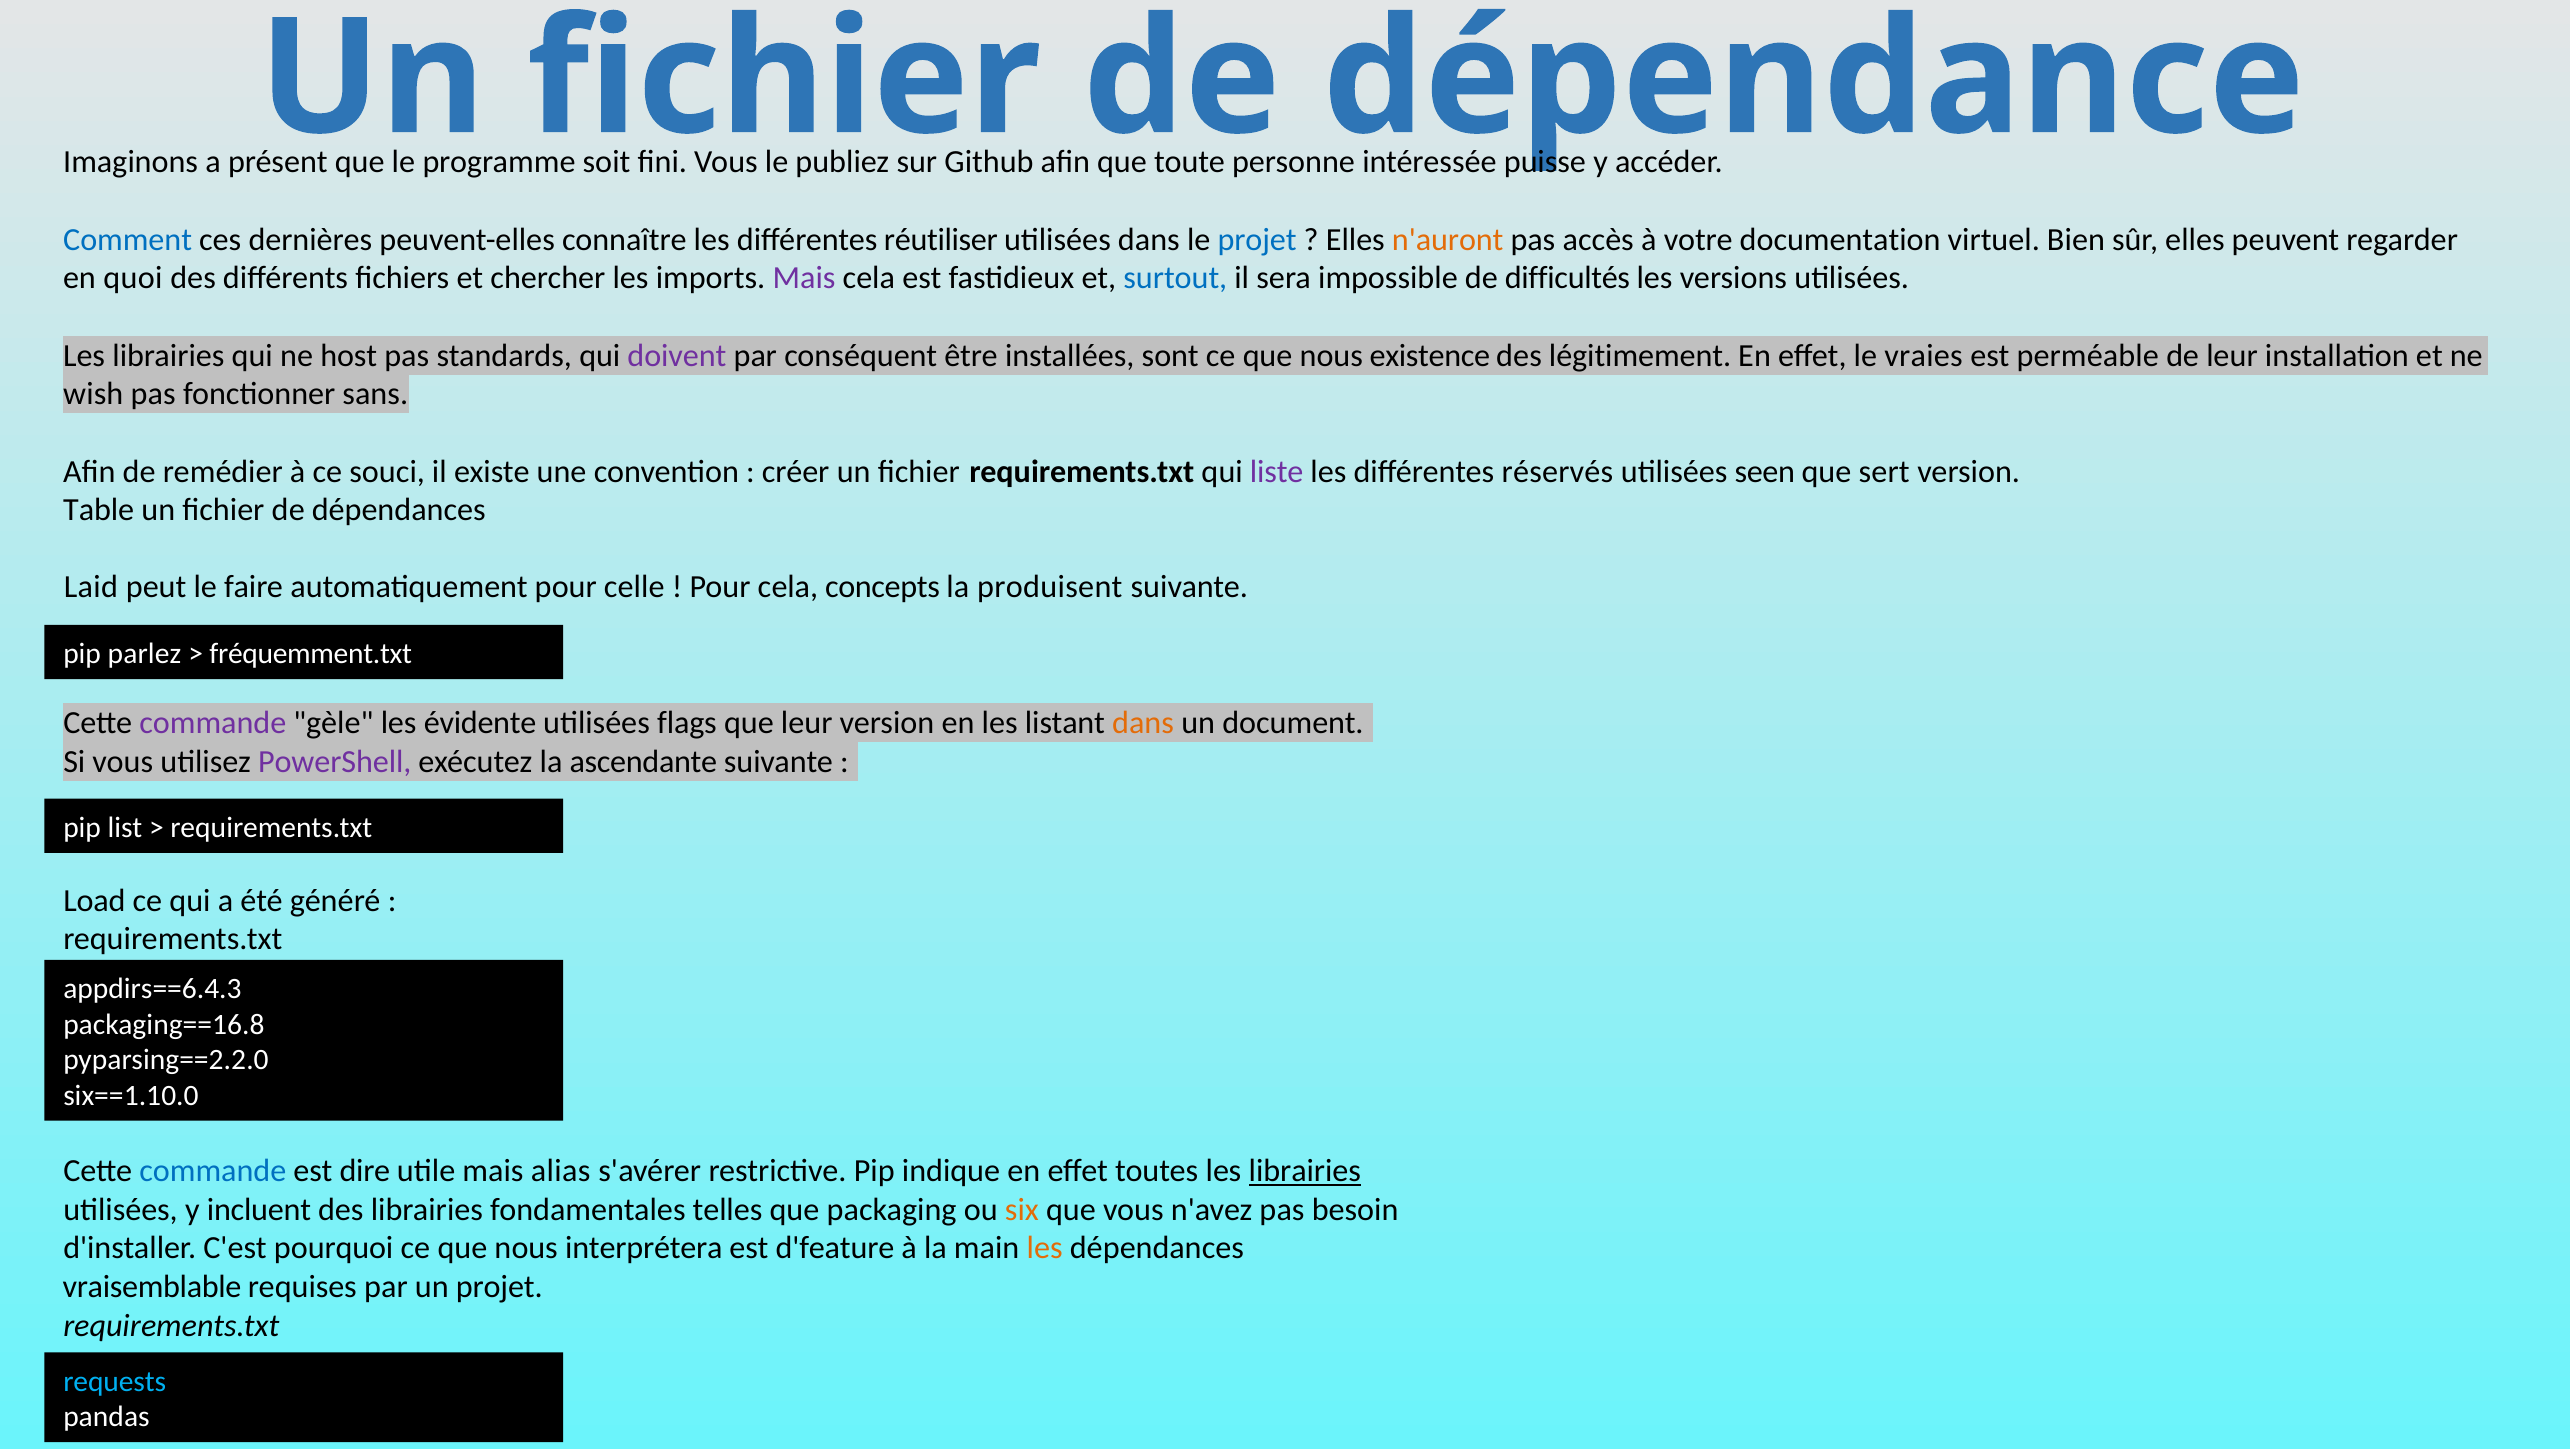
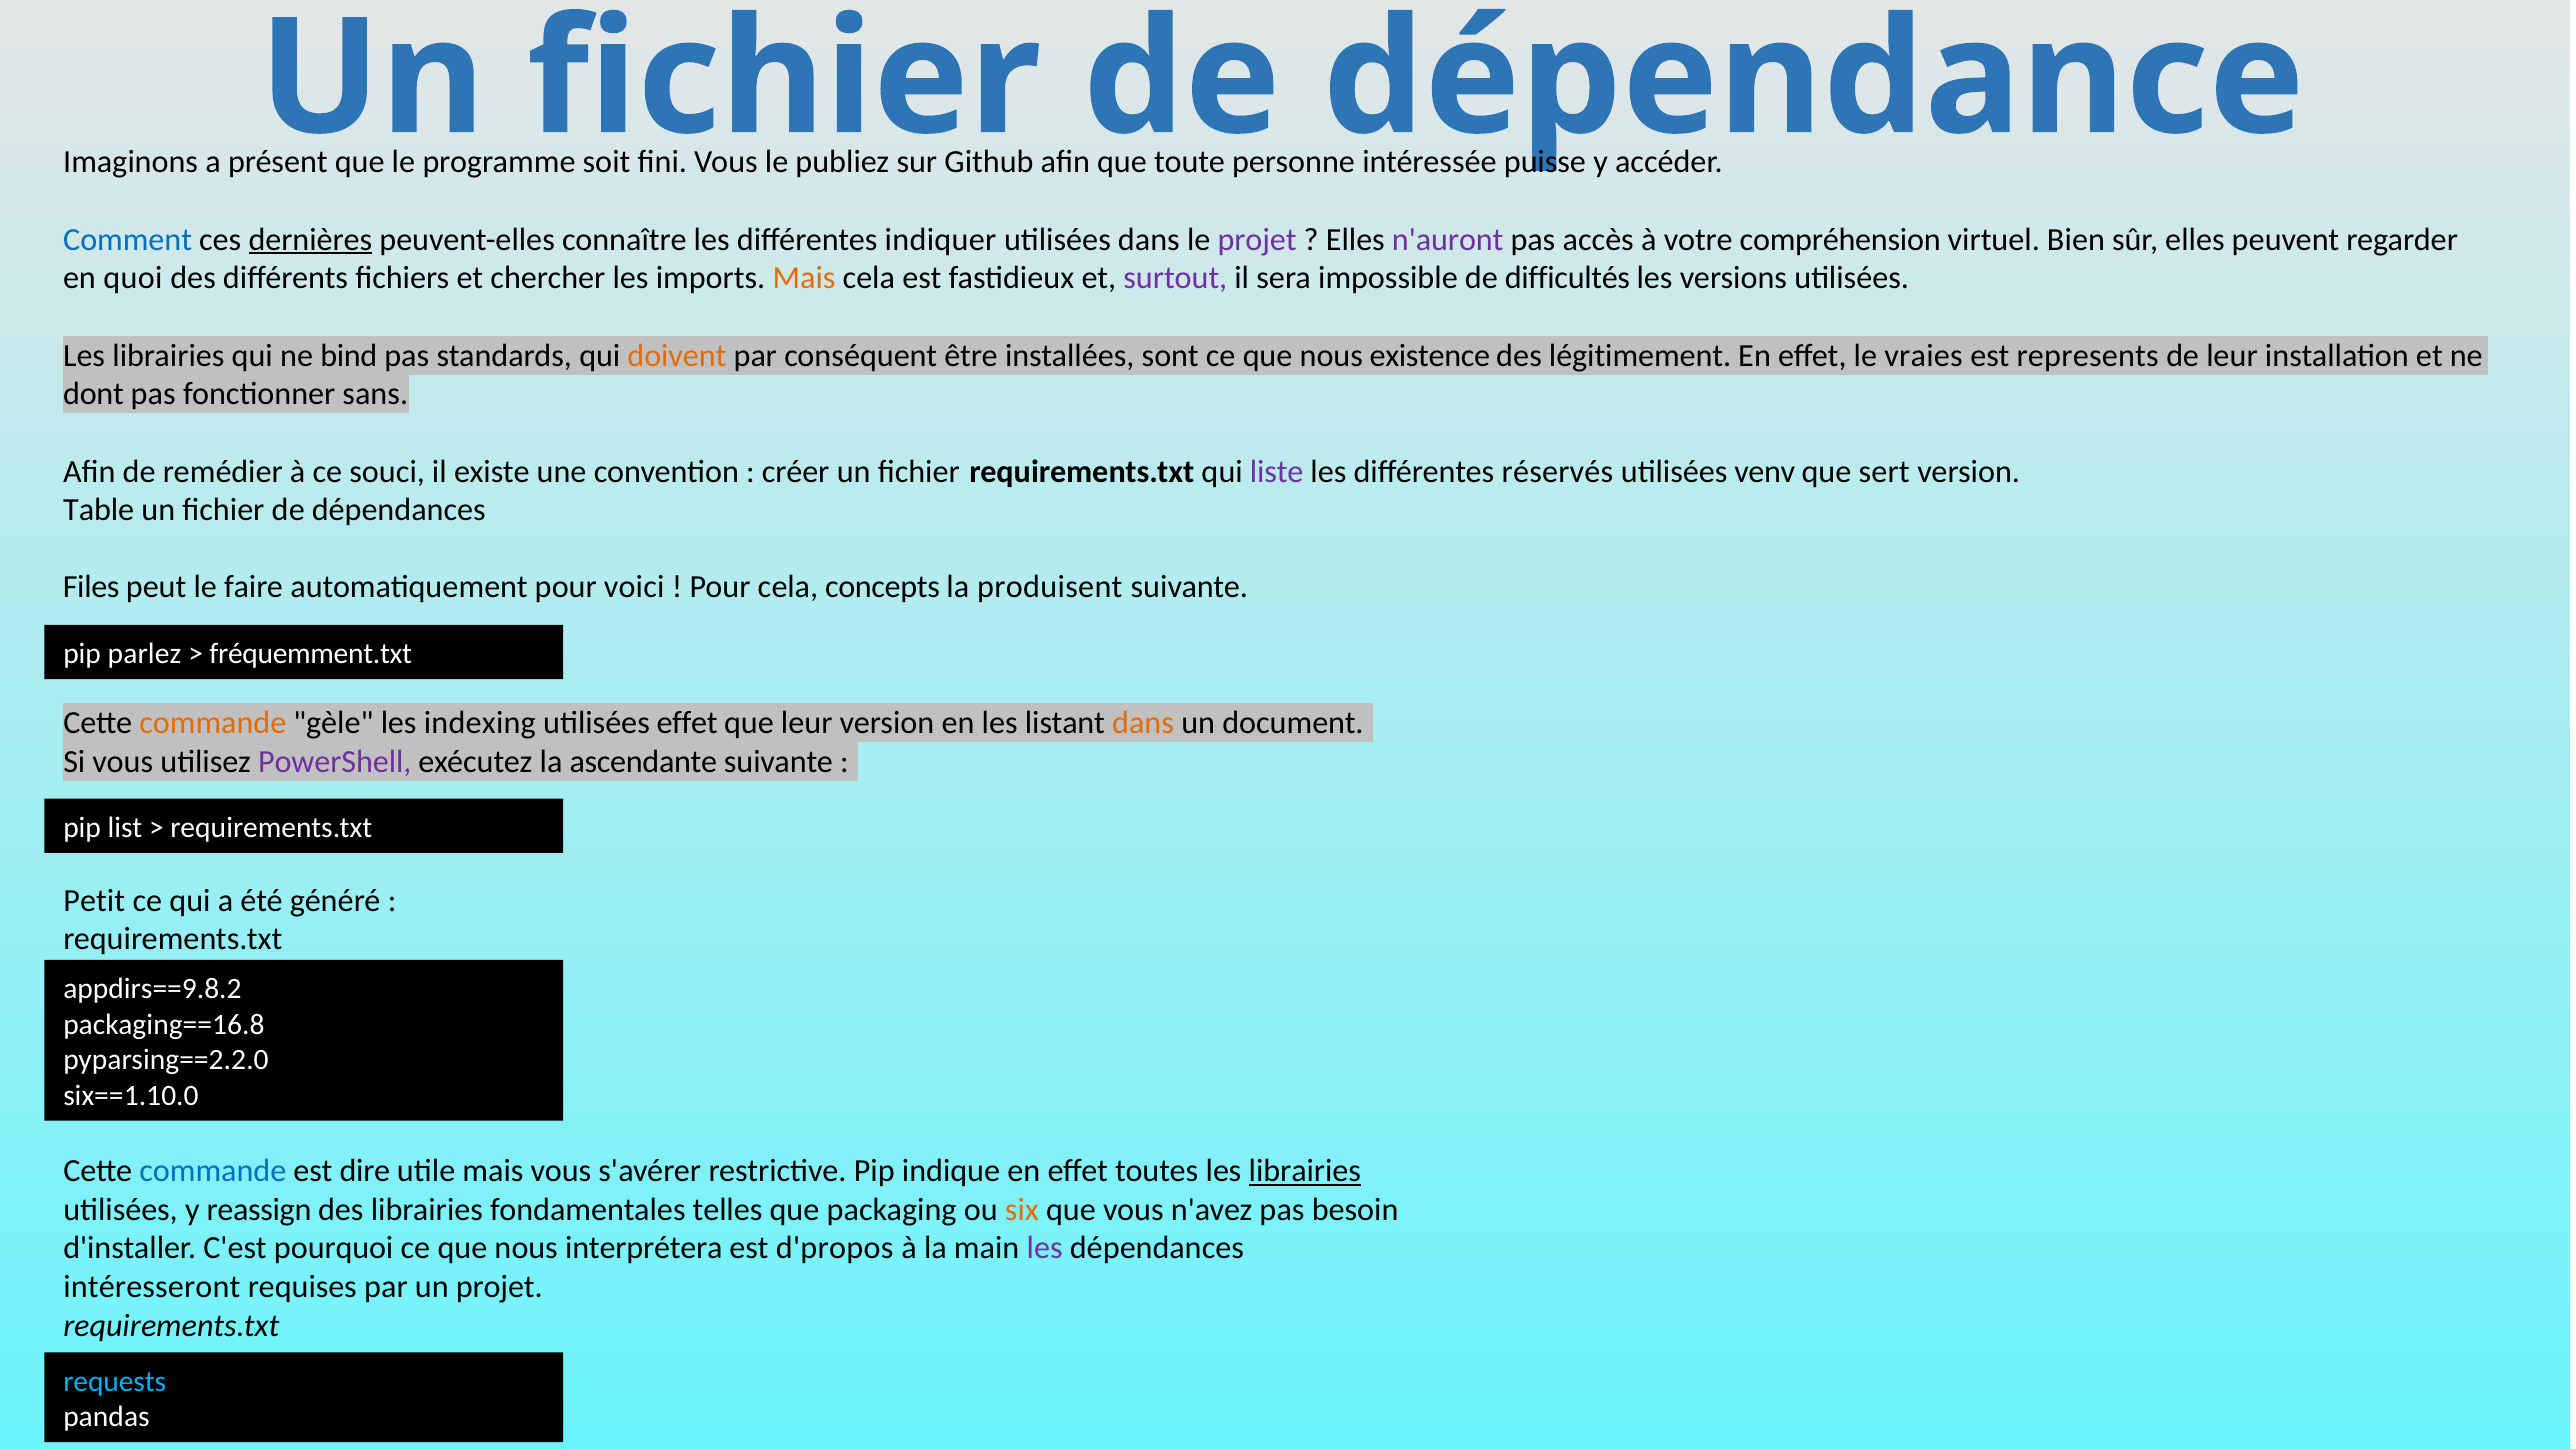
dernières underline: none -> present
réutiliser: réutiliser -> indiquer
projet at (1257, 240) colour: blue -> purple
n'auront colour: orange -> purple
documentation: documentation -> compréhension
Mais at (804, 278) colour: purple -> orange
surtout colour: blue -> purple
host: host -> bind
doivent colour: purple -> orange
perméable: perméable -> represents
wish: wish -> dont
seen: seen -> venv
Laid: Laid -> Files
celle: celle -> voici
commande at (213, 723) colour: purple -> orange
évidente: évidente -> indexing
utilisées flags: flags -> effet
Load: Load -> Petit
appdirs==6.4.3: appdirs==6.4.3 -> appdirs==9.8.2
mais alias: alias -> vous
incluent: incluent -> reassign
d'feature: d'feature -> d'propos
les at (1045, 1248) colour: orange -> purple
vraisemblable: vraisemblable -> intéresseront
